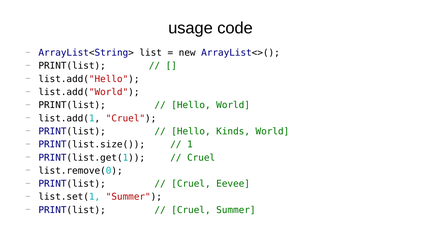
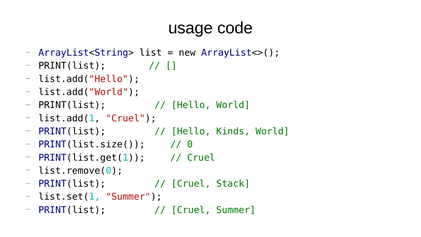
1: 1 -> 0
Eevee: Eevee -> Stack
